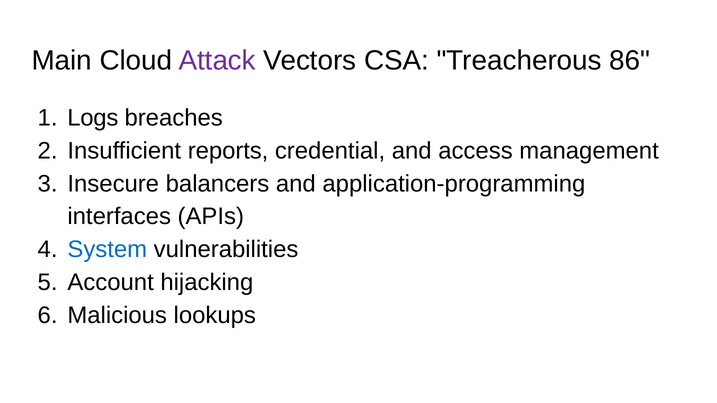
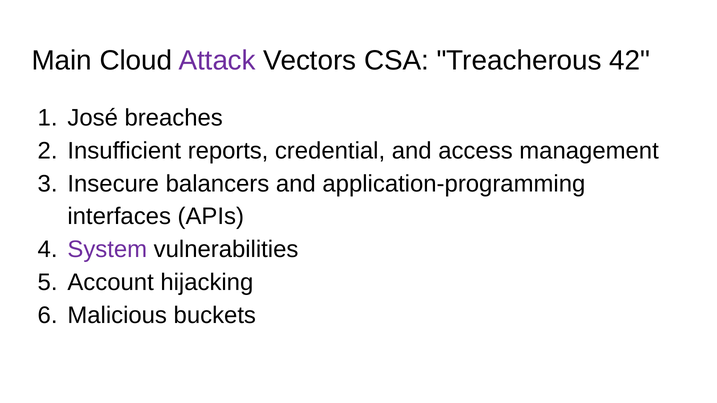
86: 86 -> 42
Logs: Logs -> José
System colour: blue -> purple
lookups: lookups -> buckets
